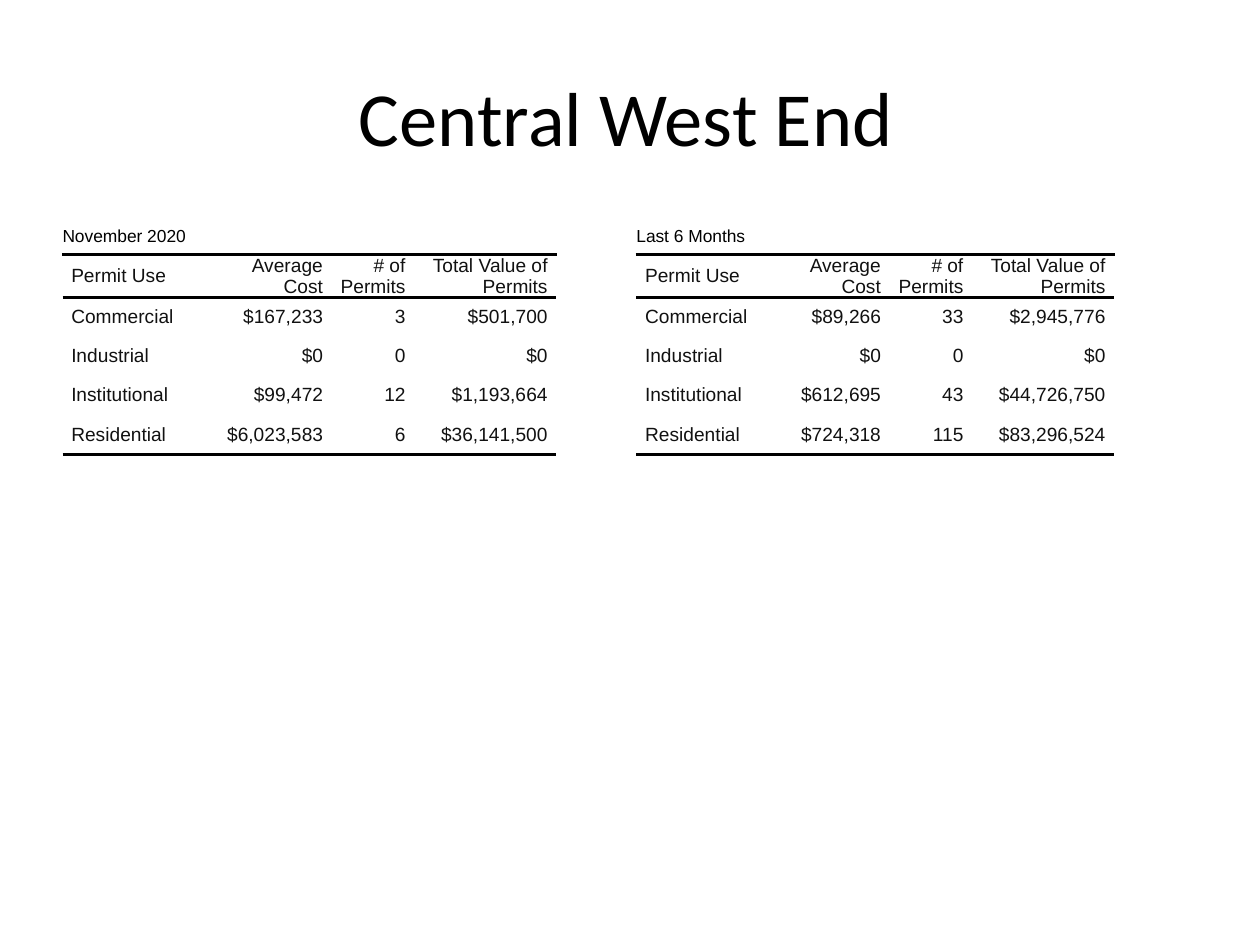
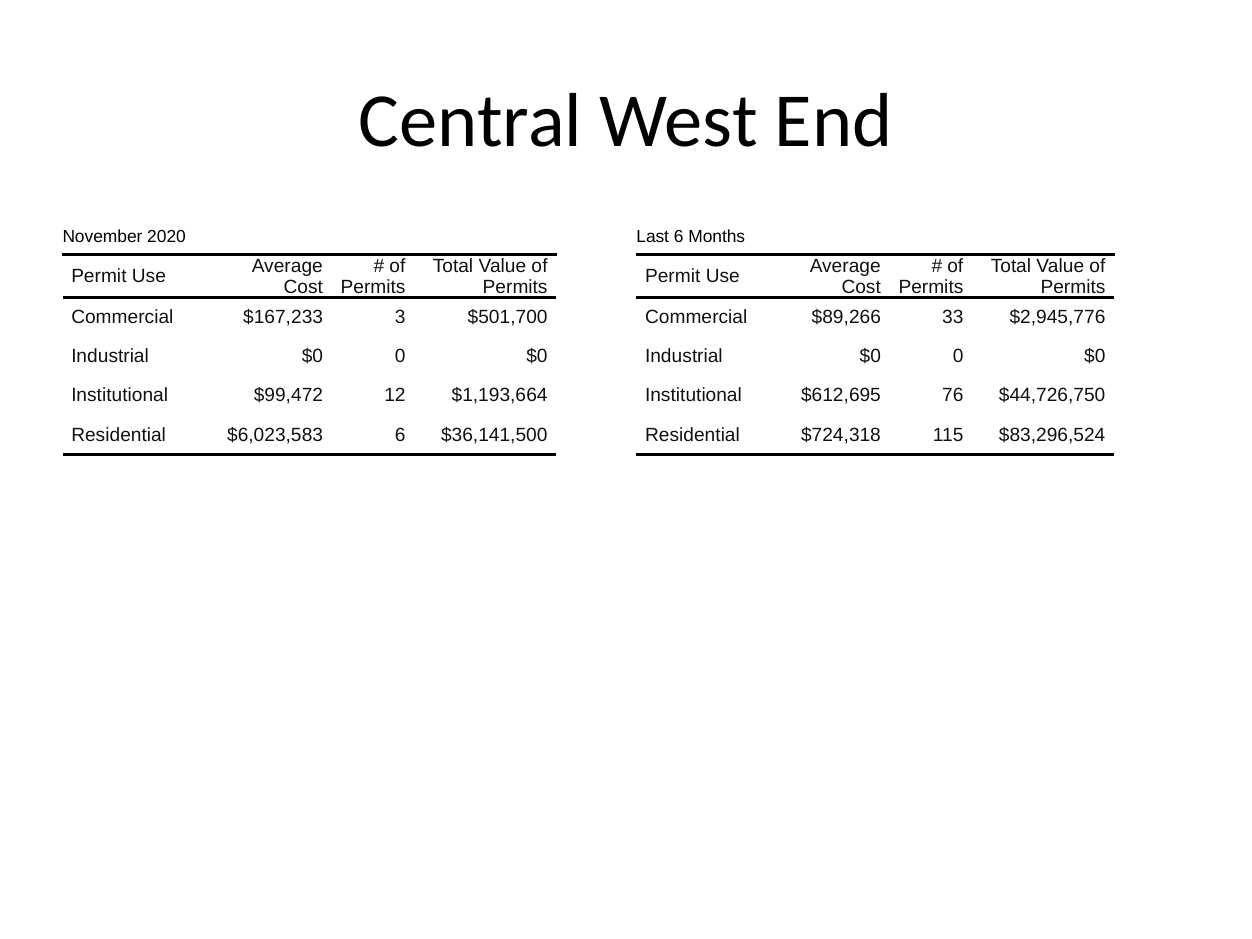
43: 43 -> 76
